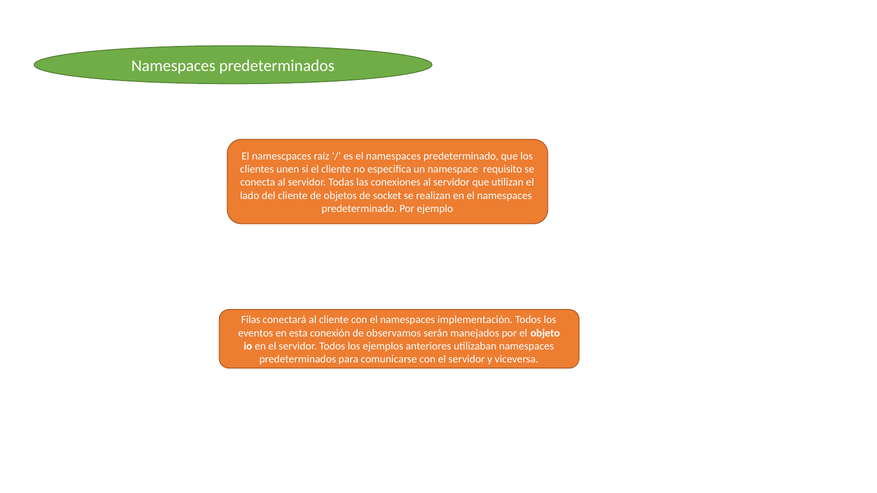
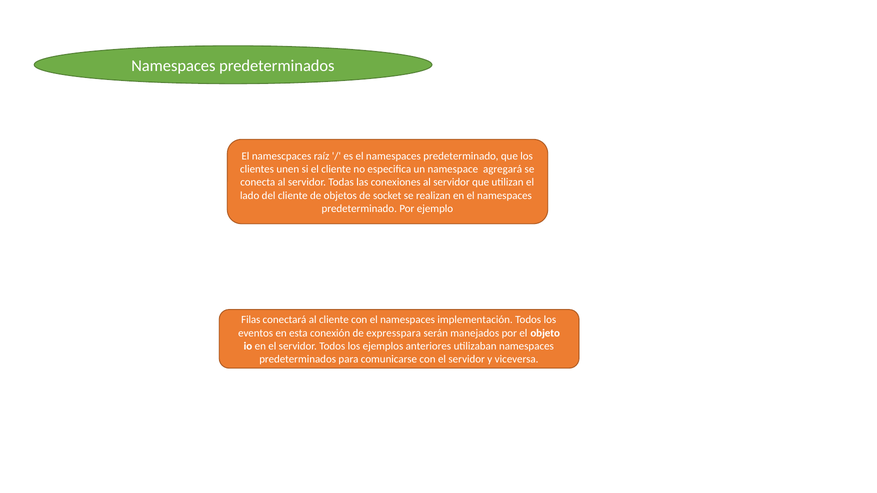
requisito: requisito -> agregará
observamos: observamos -> expresspara
